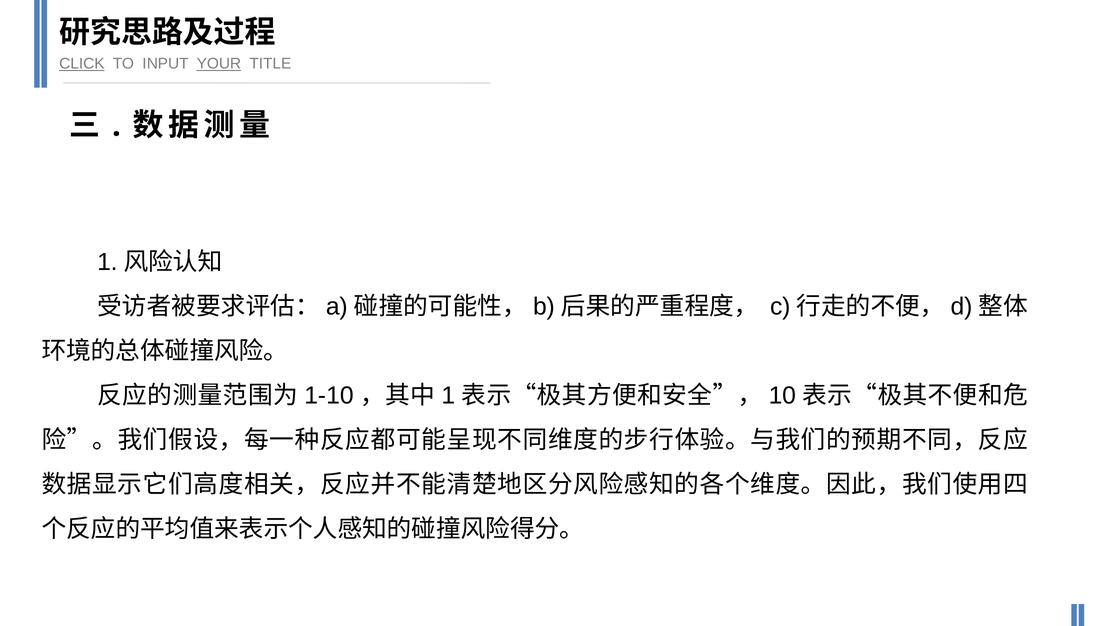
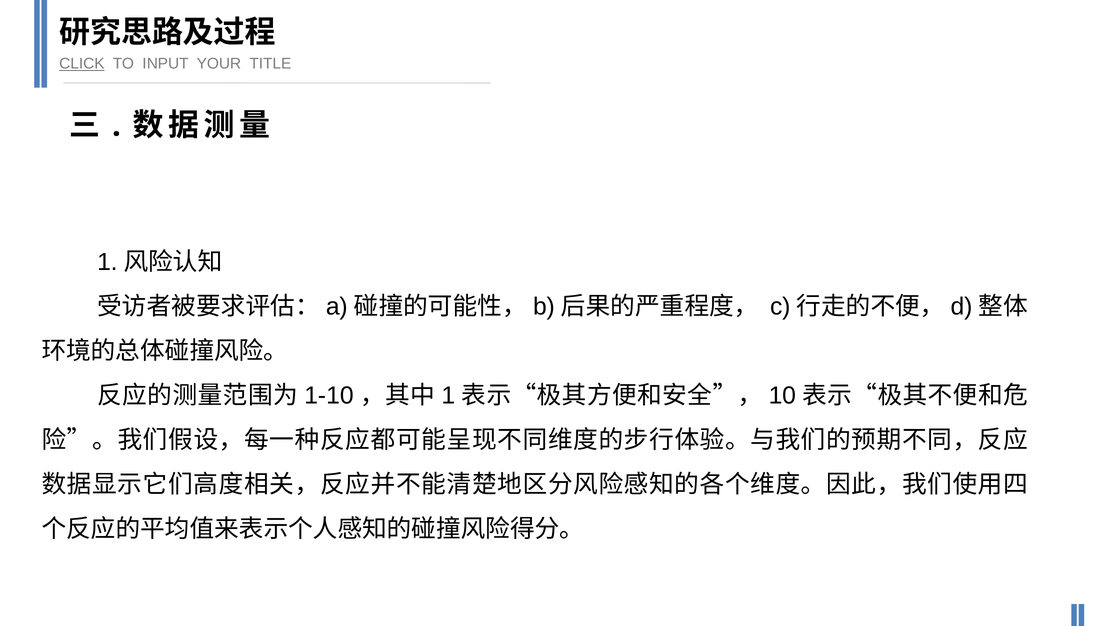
YOUR underline: present -> none
